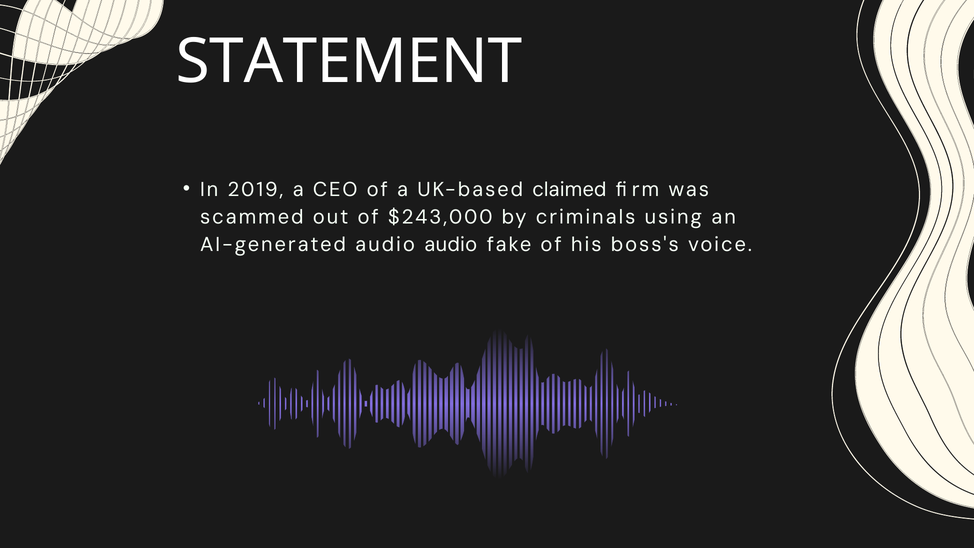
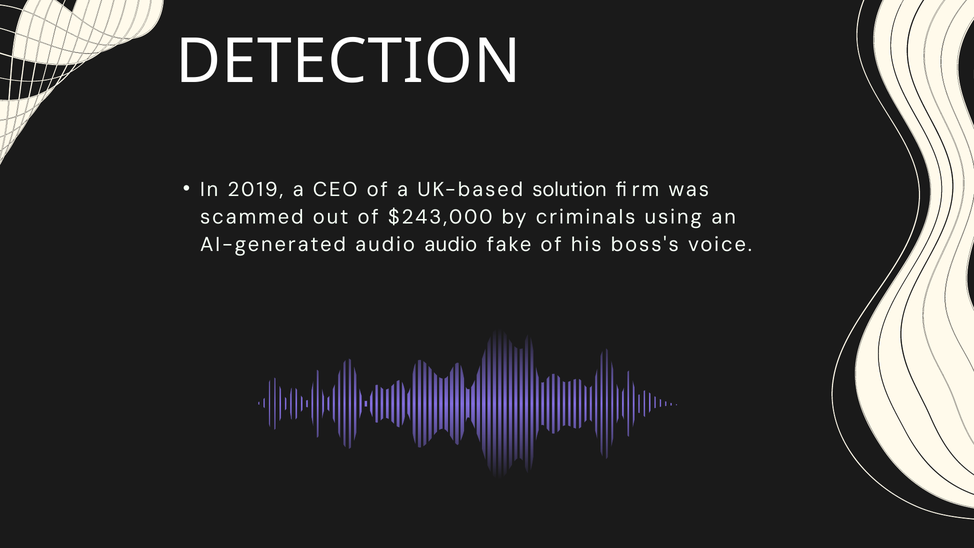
STATEMENT: STATEMENT -> DETECTION
claimed: claimed -> solution
